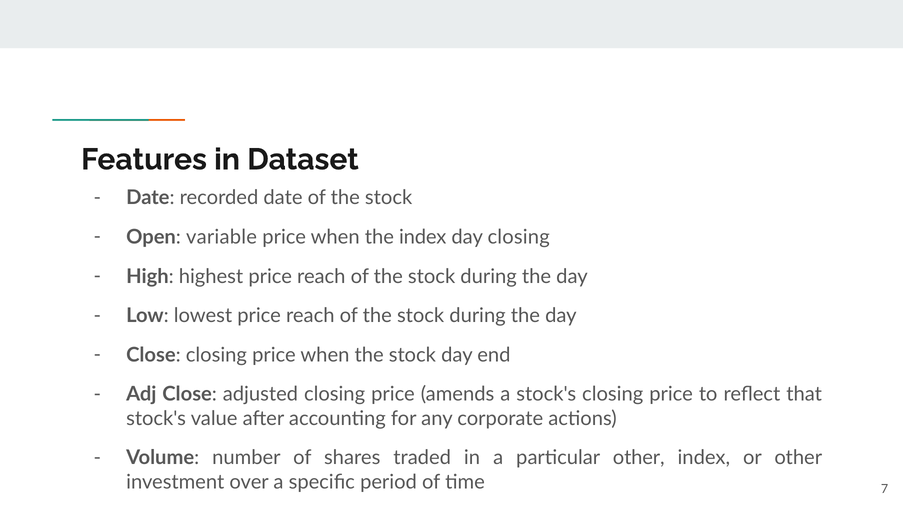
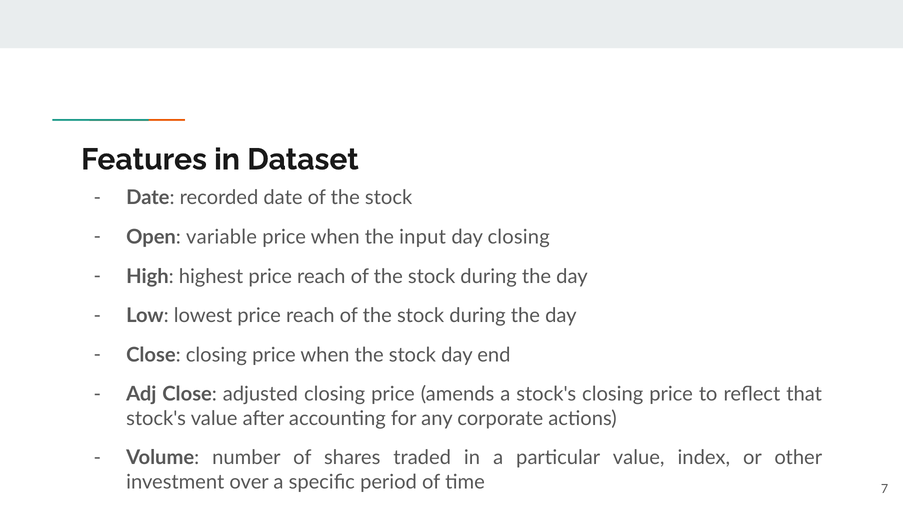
the index: index -> input
particular other: other -> value
